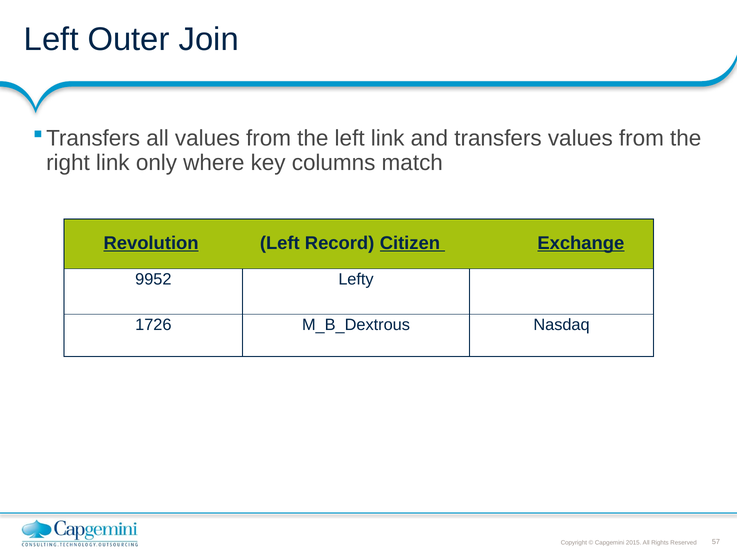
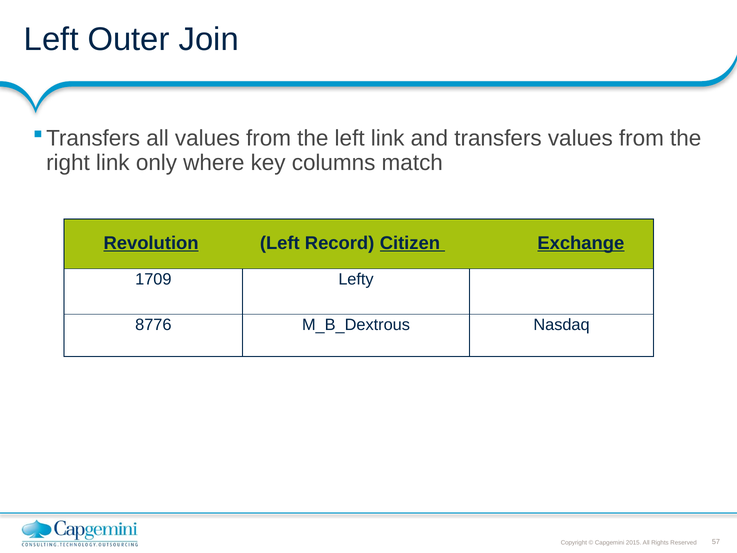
9952: 9952 -> 1709
1726: 1726 -> 8776
